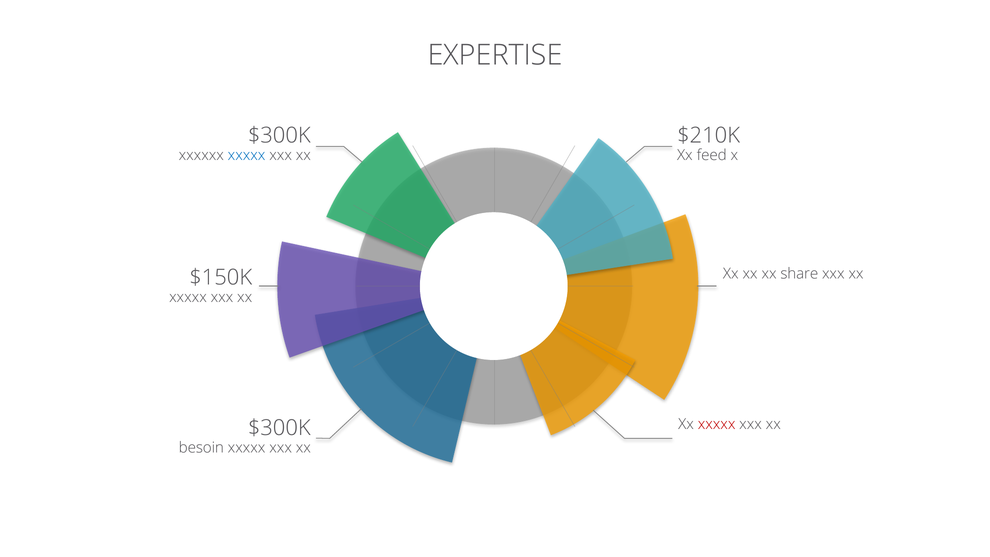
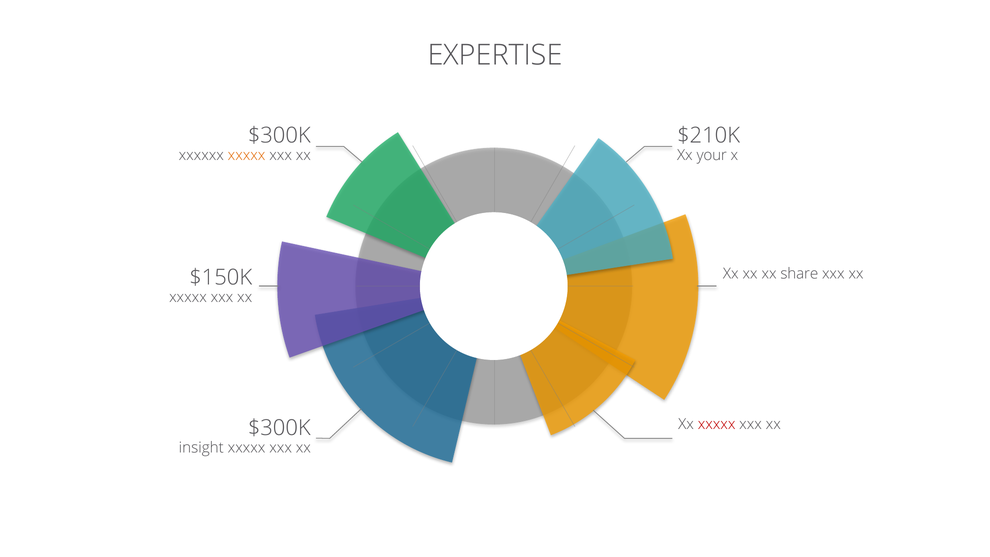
xxxxx at (247, 155) colour: blue -> orange
feed: feed -> your
besoin: besoin -> insight
